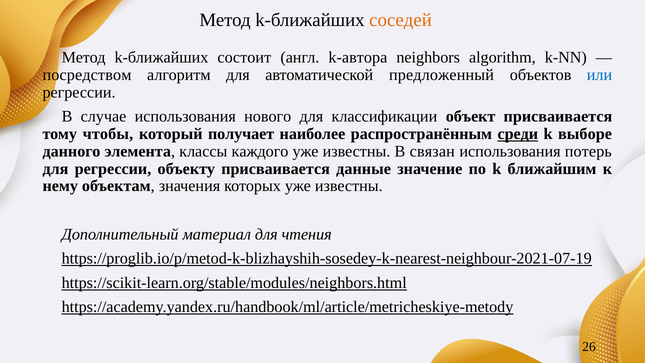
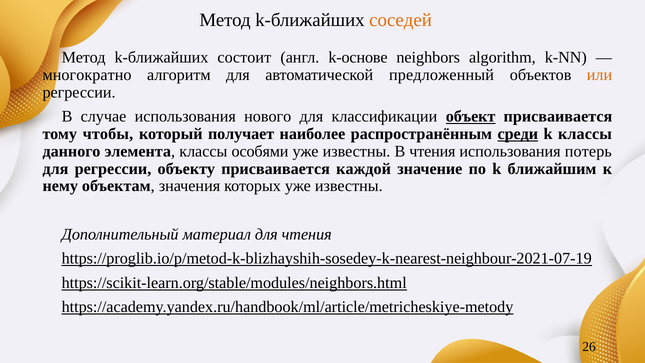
k-автора: k-автора -> k-основе
посредством: посредством -> многократно
или colour: blue -> orange
объект underline: none -> present
k выборе: выборе -> классы
каждого: каждого -> особями
В связан: связан -> чтения
данные: данные -> каждой
